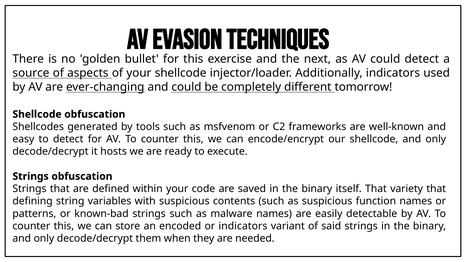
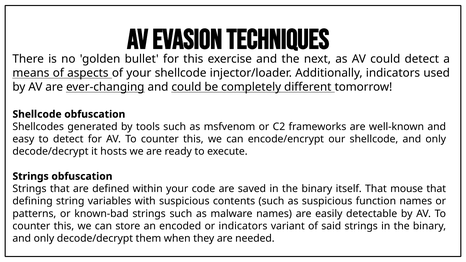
source: source -> means
variety: variety -> mouse
